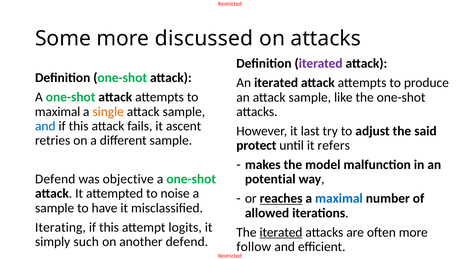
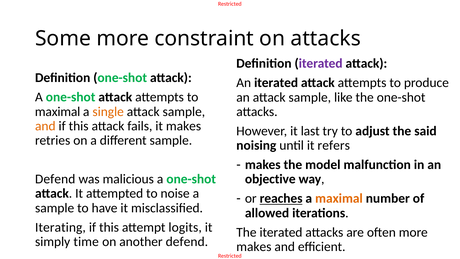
discussed: discussed -> constraint
and at (45, 126) colour: blue -> orange
it ascent: ascent -> makes
protect: protect -> noising
objective: objective -> malicious
potential: potential -> objective
maximal at (339, 198) colour: blue -> orange
iterated at (281, 232) underline: present -> none
such: such -> time
follow at (254, 247): follow -> makes
